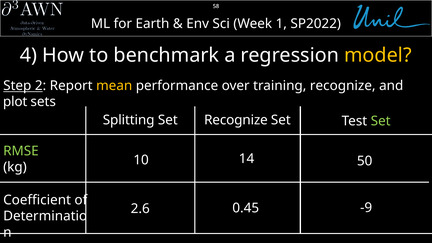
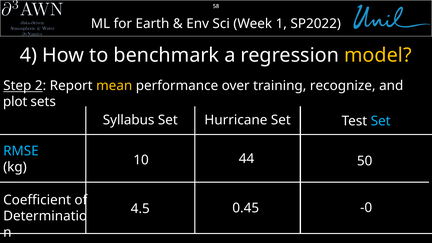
Splitting: Splitting -> Syllabus
Set Recognize: Recognize -> Hurricane
Set at (381, 121) colour: light green -> light blue
RMSE colour: light green -> light blue
14: 14 -> 44
2.6: 2.6 -> 4.5
-9: -9 -> -0
